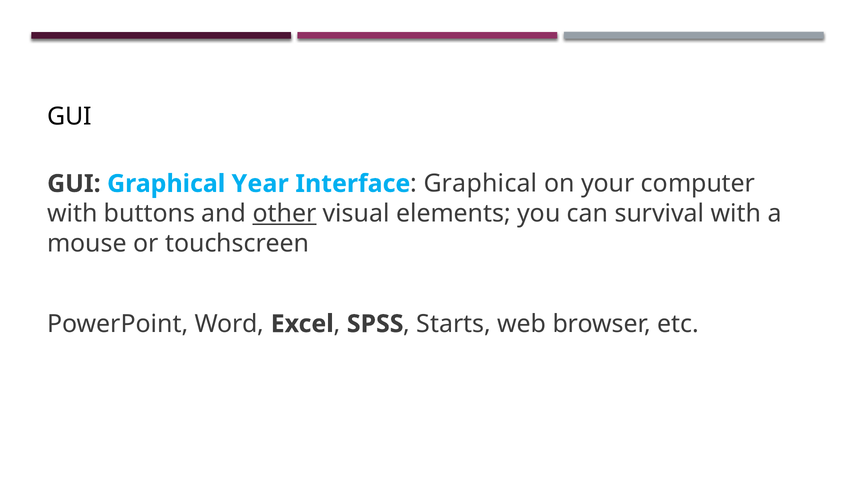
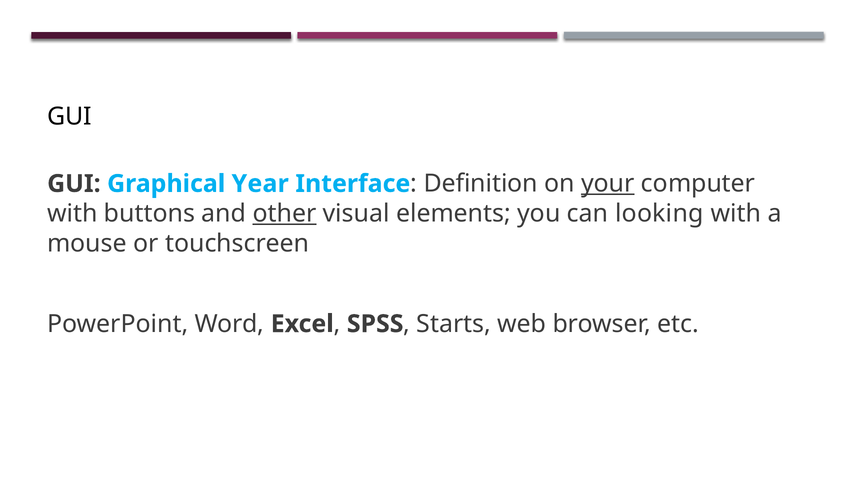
Graphical at (480, 184): Graphical -> Definition
your underline: none -> present
survival: survival -> looking
